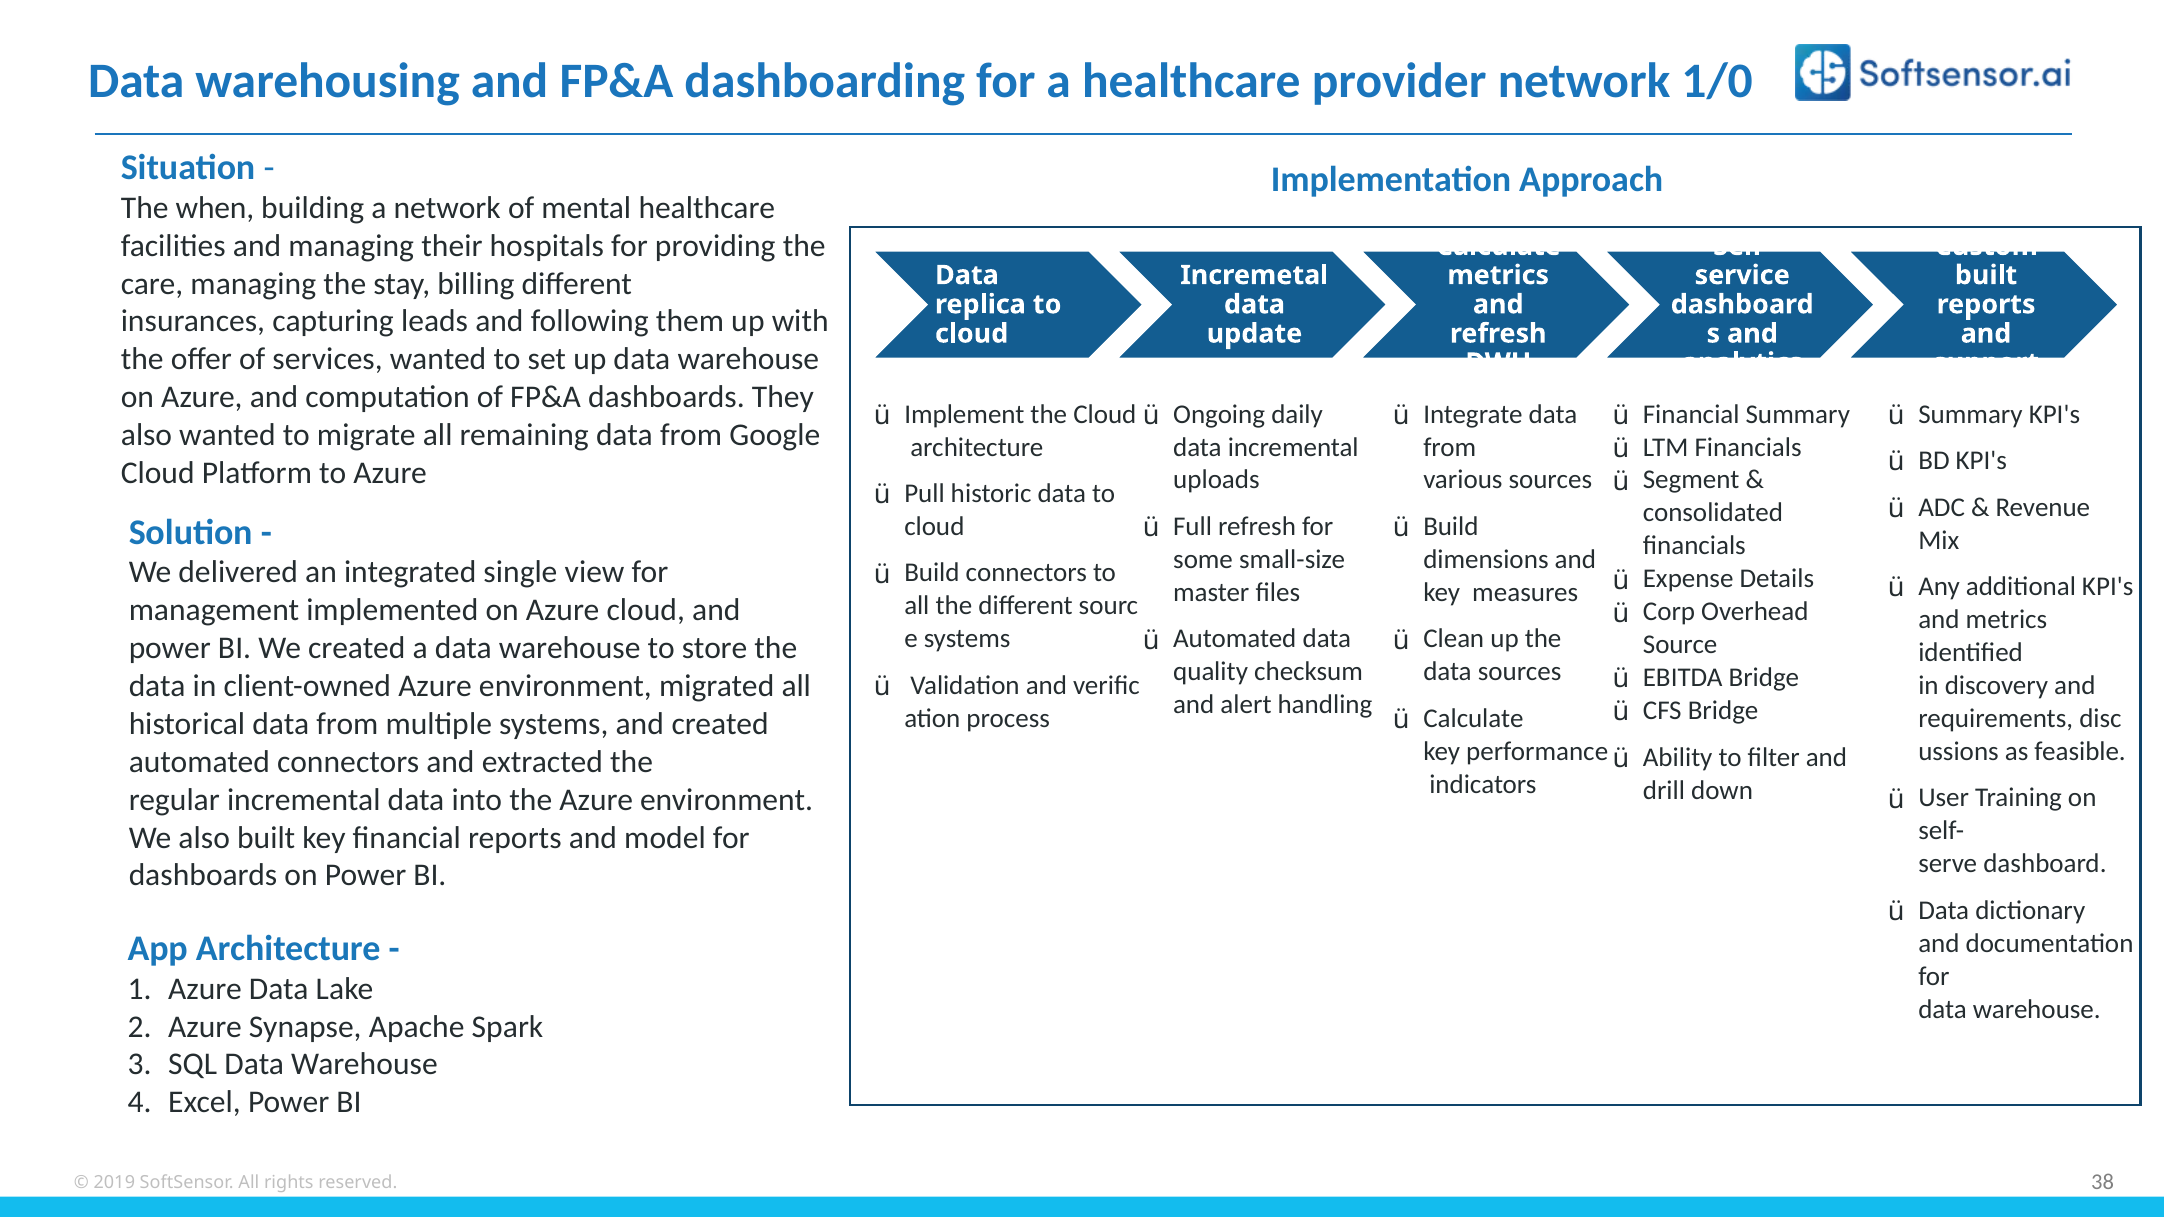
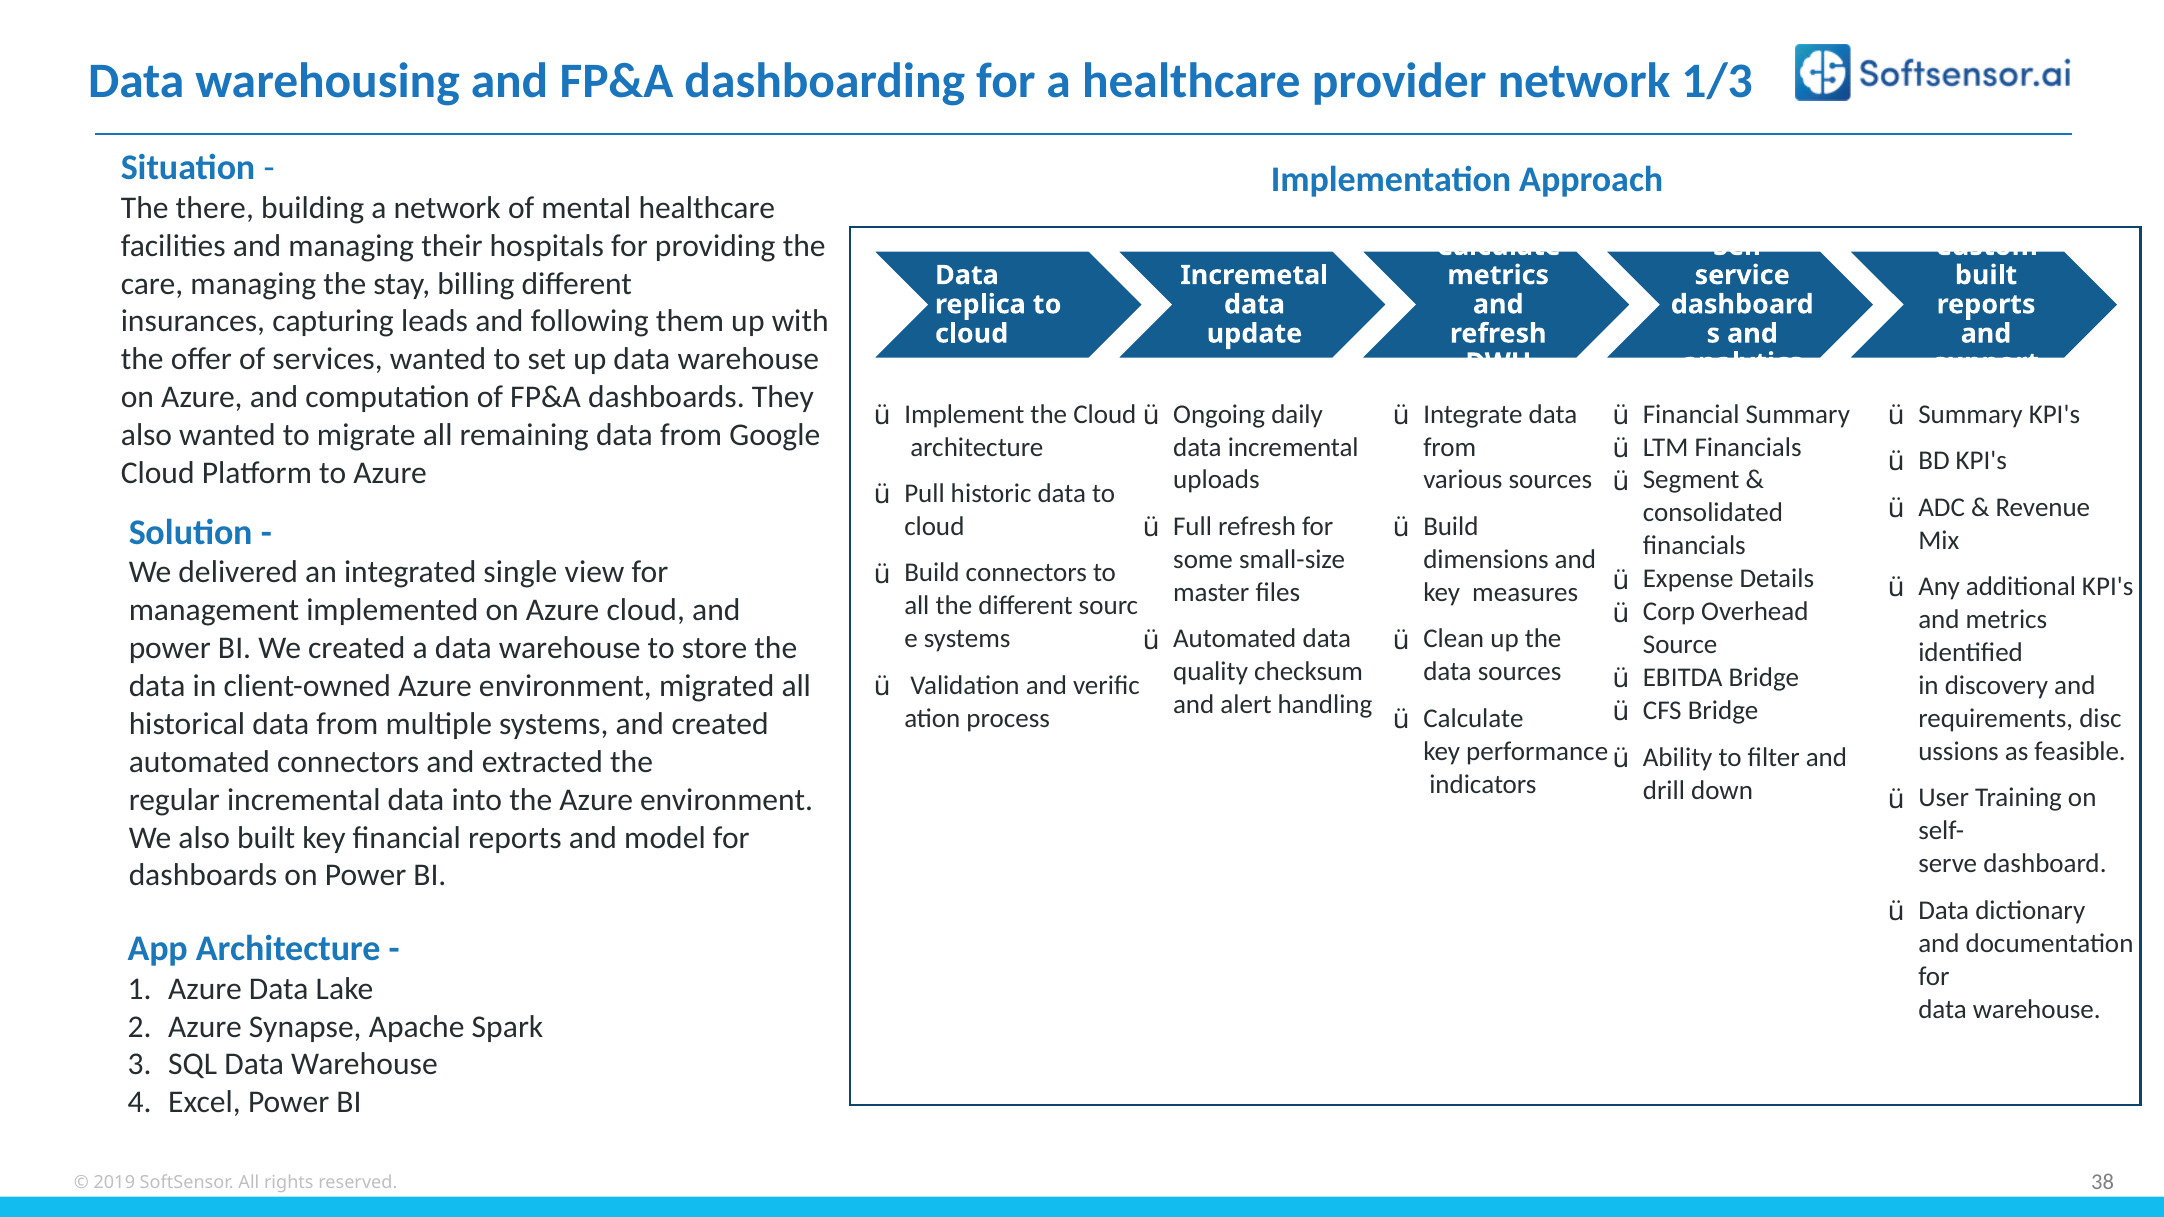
1/0: 1/0 -> 1/3
when: when -> there
